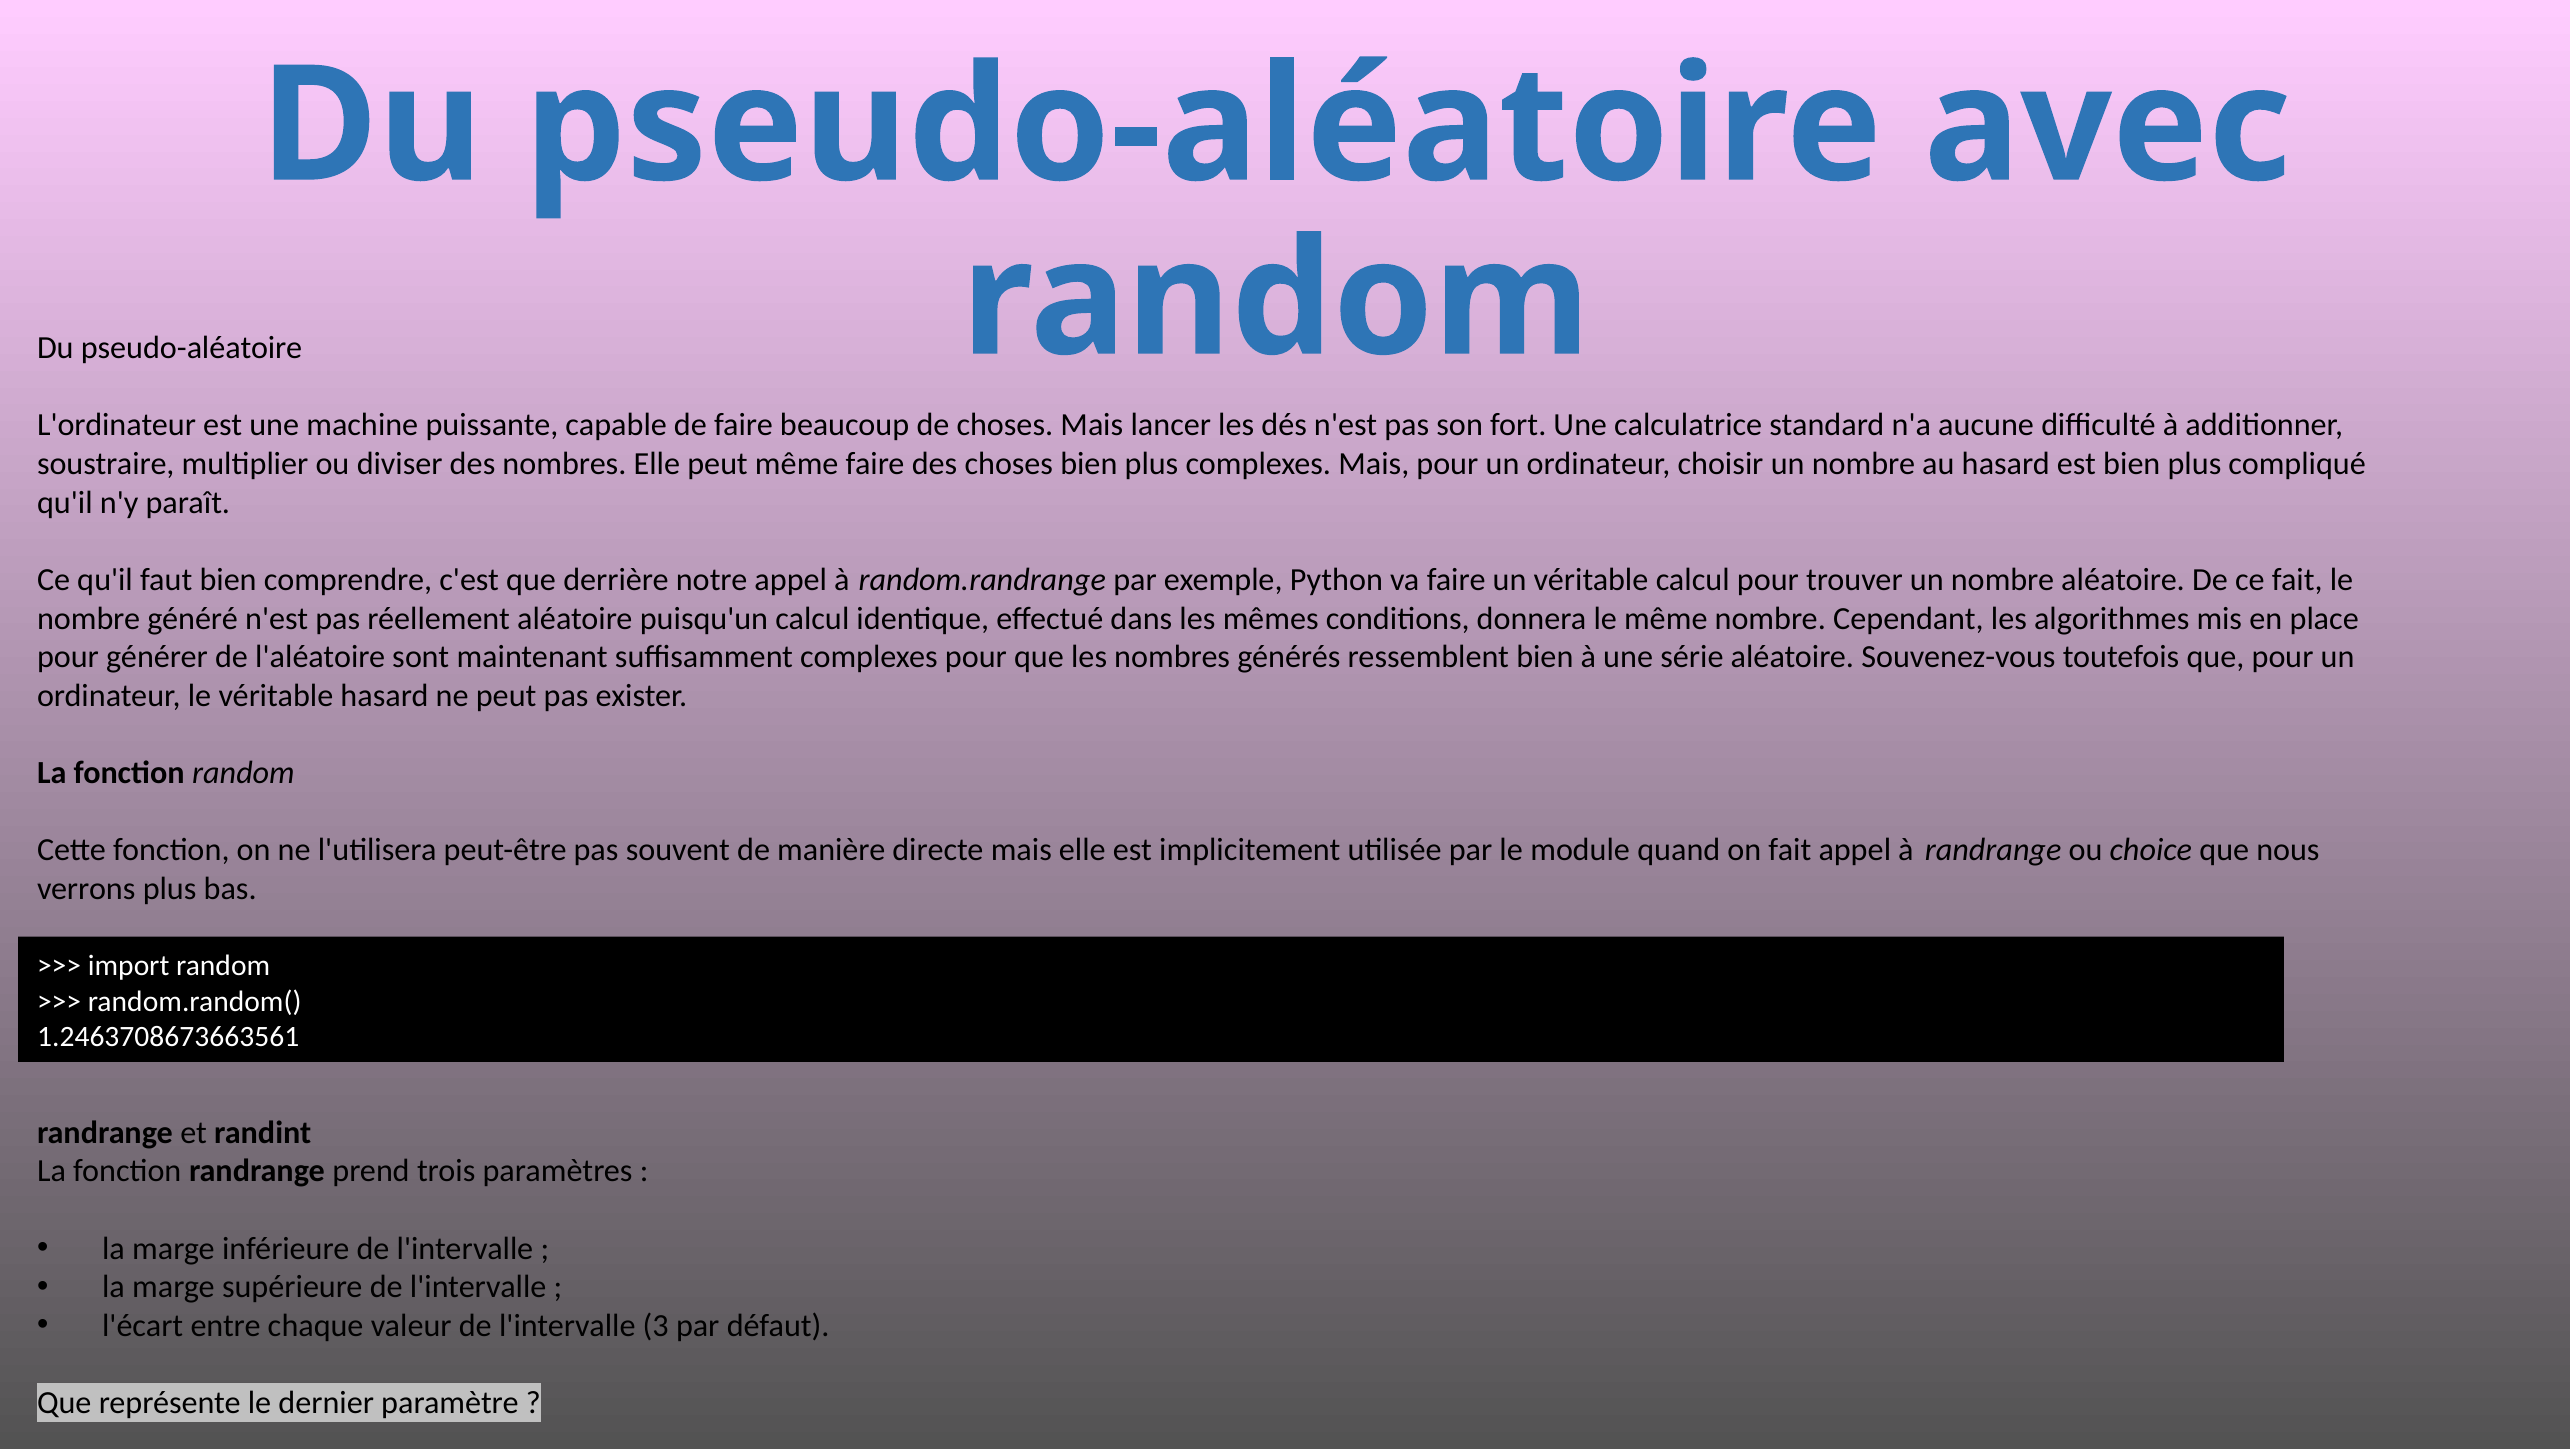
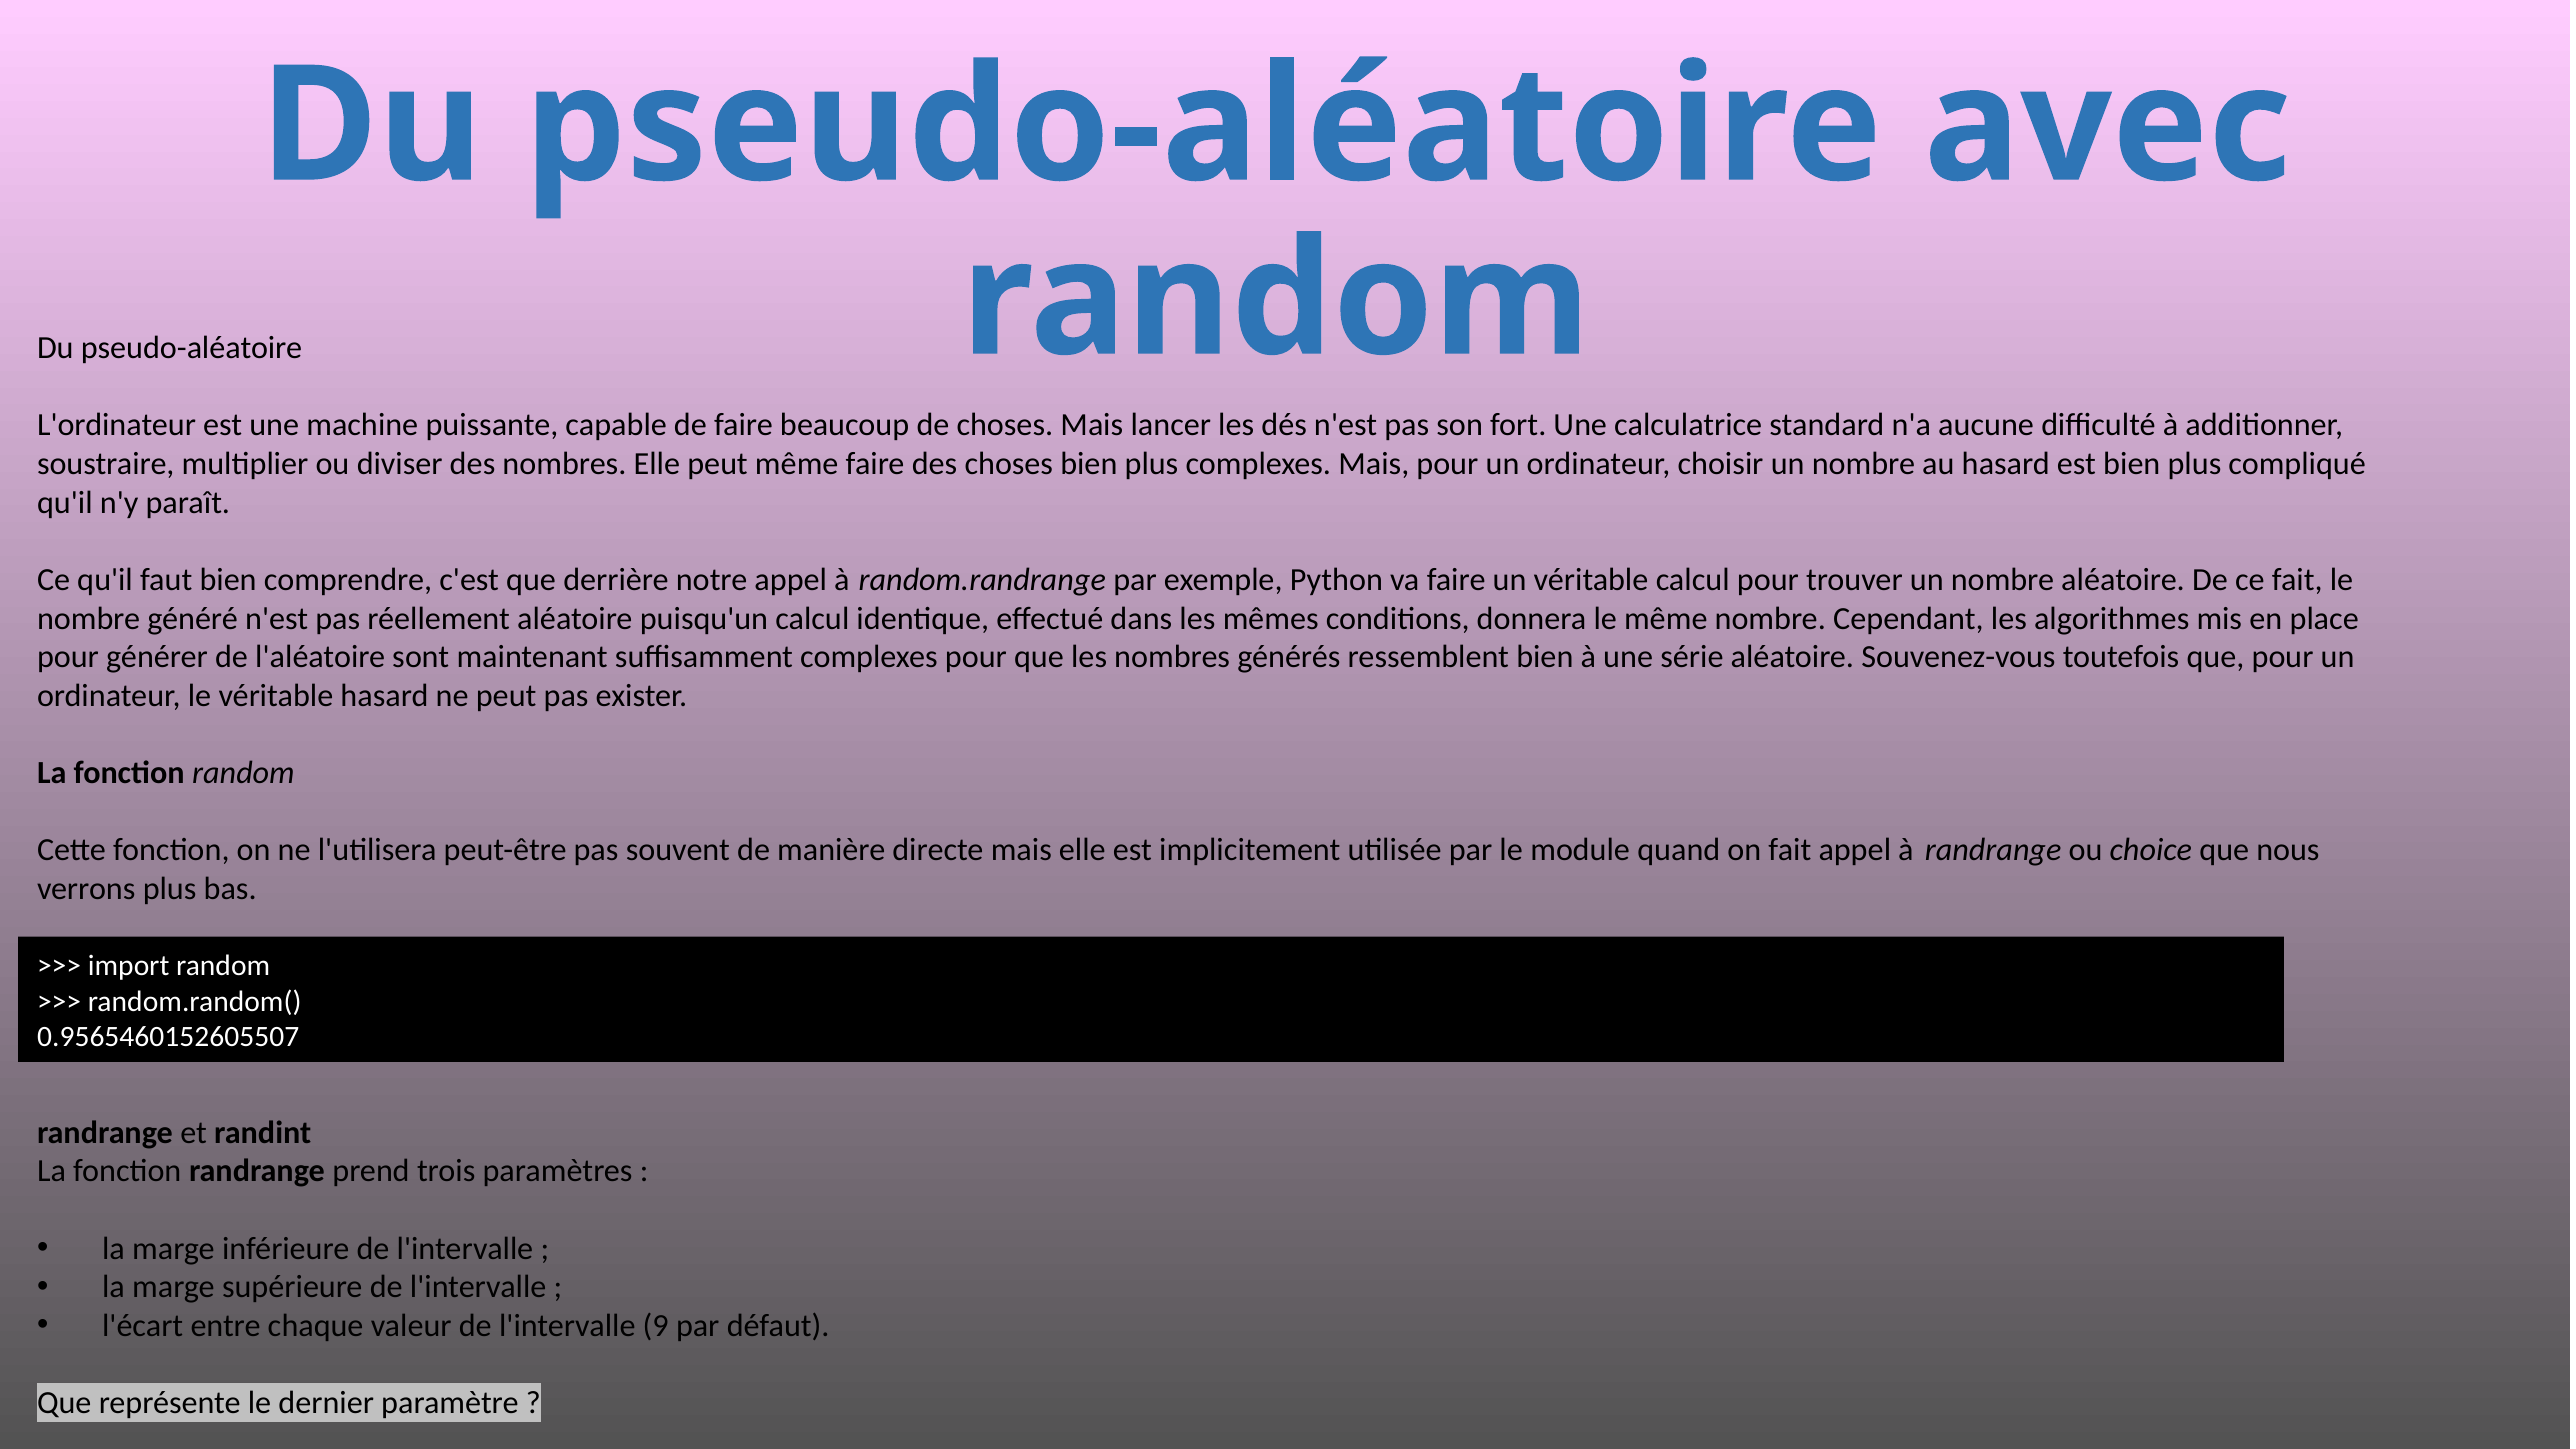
1.2463708673663561: 1.2463708673663561 -> 0.9565460152605507
3: 3 -> 9
